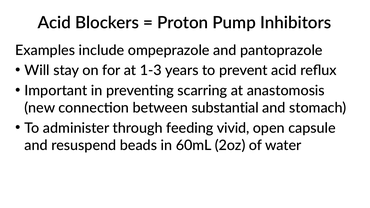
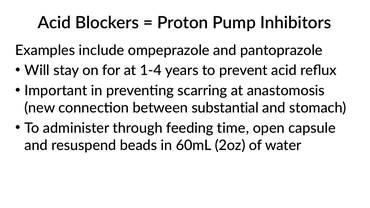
1-3: 1-3 -> 1-4
vivid: vivid -> time
